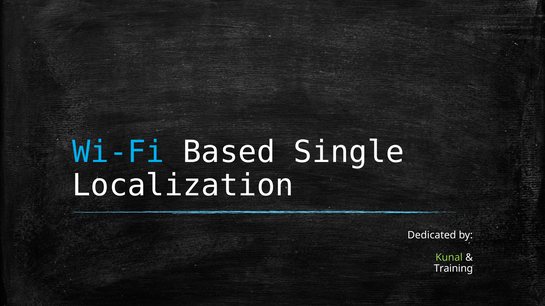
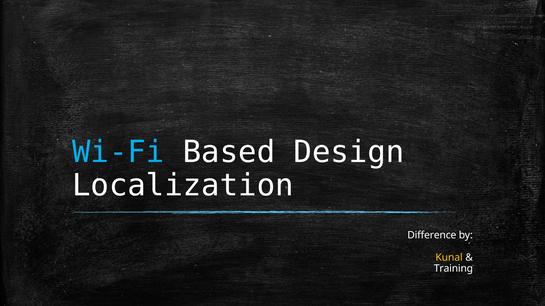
Single: Single -> Design
Dedicated: Dedicated -> Difference
Kunal colour: light green -> yellow
